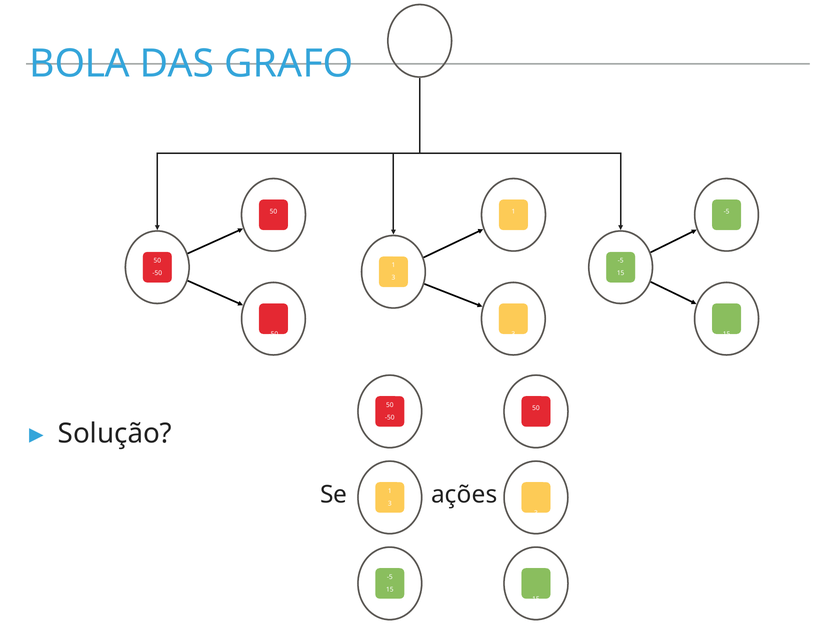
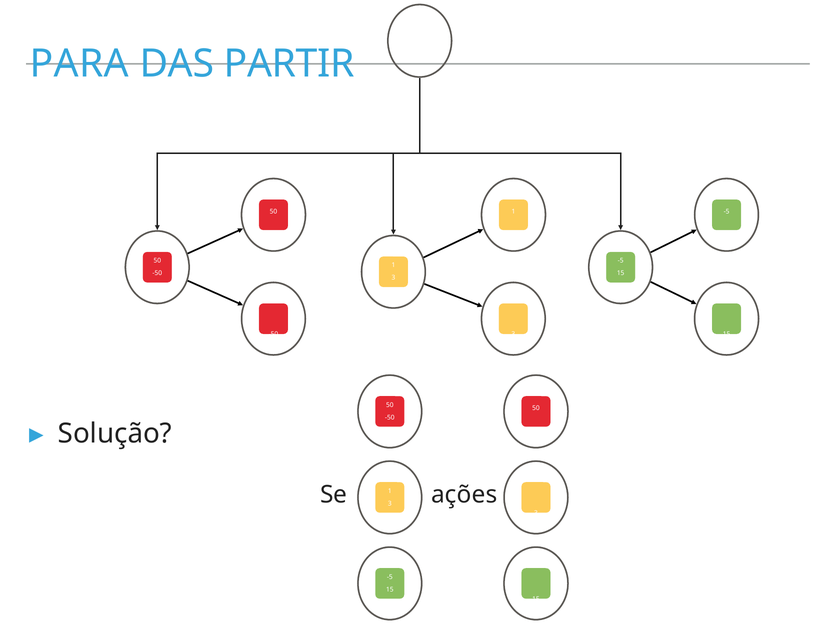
BOLA: BOLA -> PARA
GRAFO: GRAFO -> PARTIR
